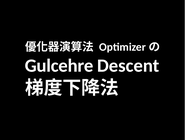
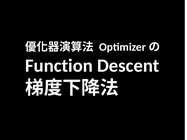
Gulcehre: Gulcehre -> Function
